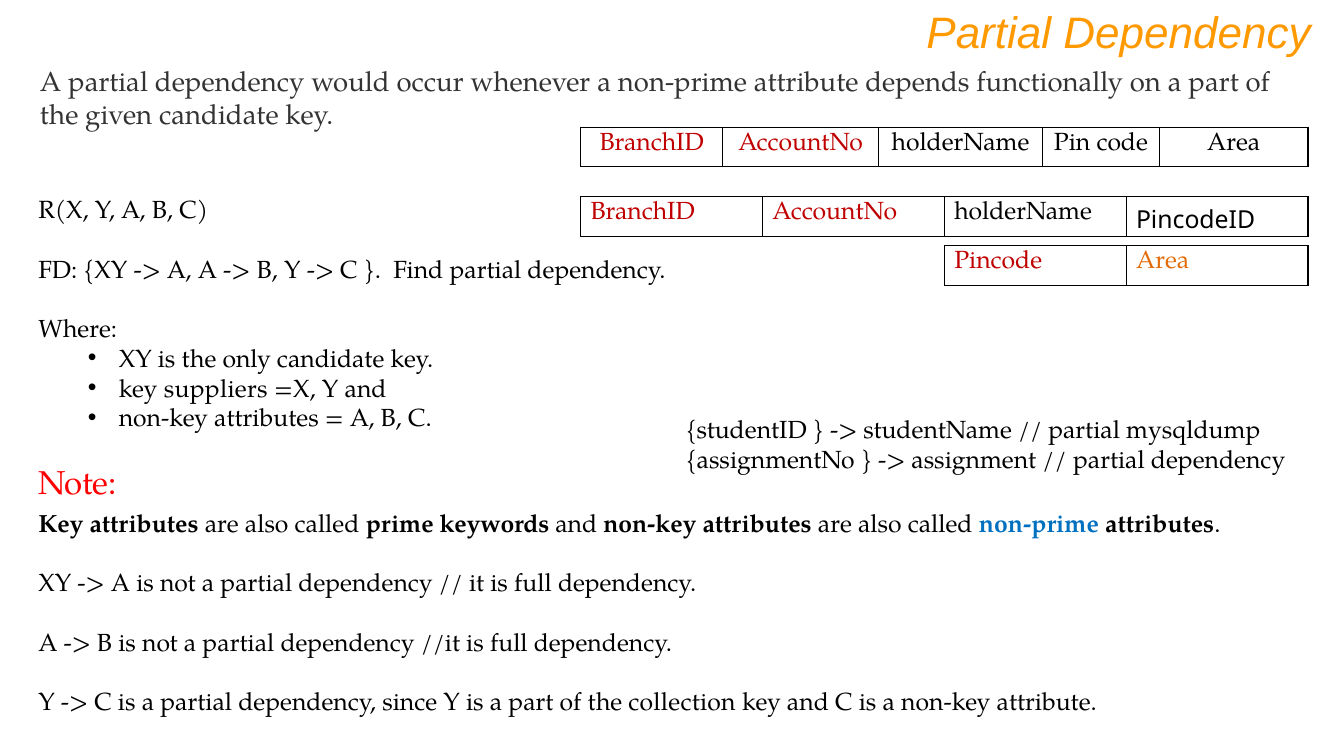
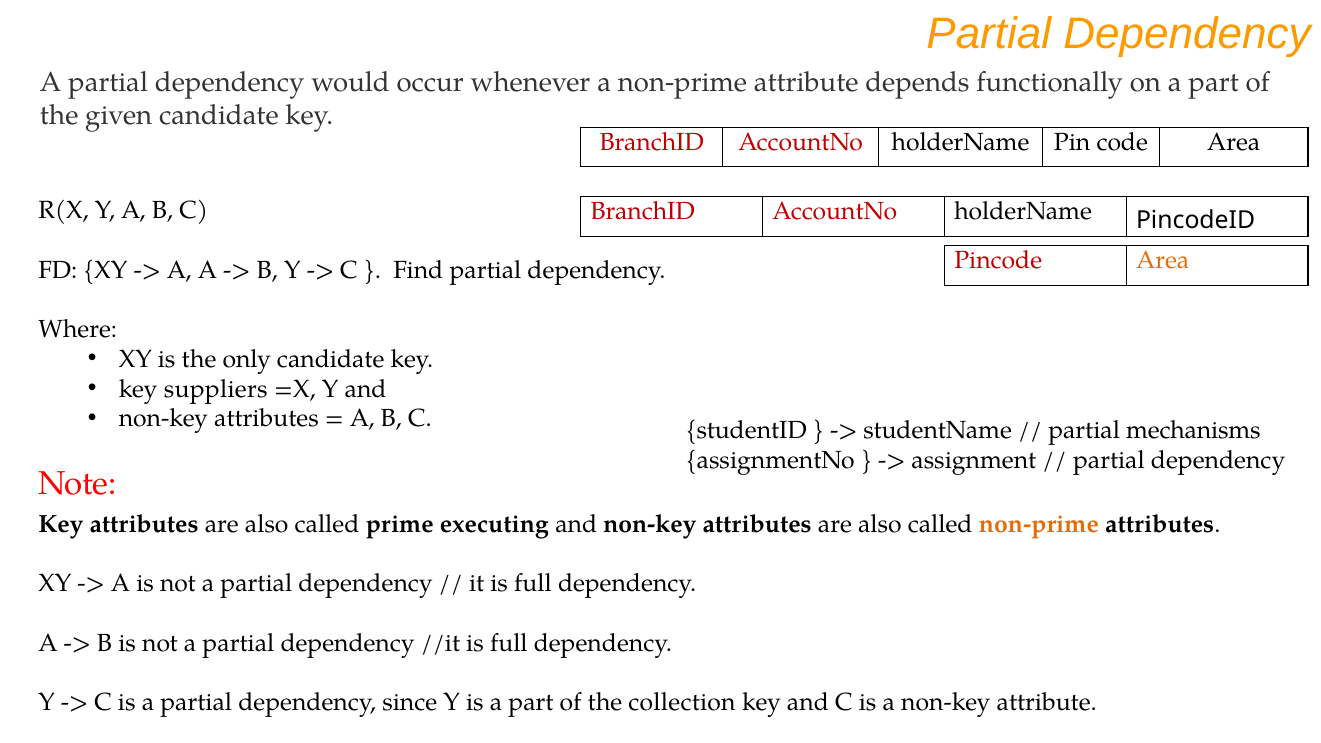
mysqldump: mysqldump -> mechanisms
keywords: keywords -> executing
non-prime at (1039, 524) colour: blue -> orange
